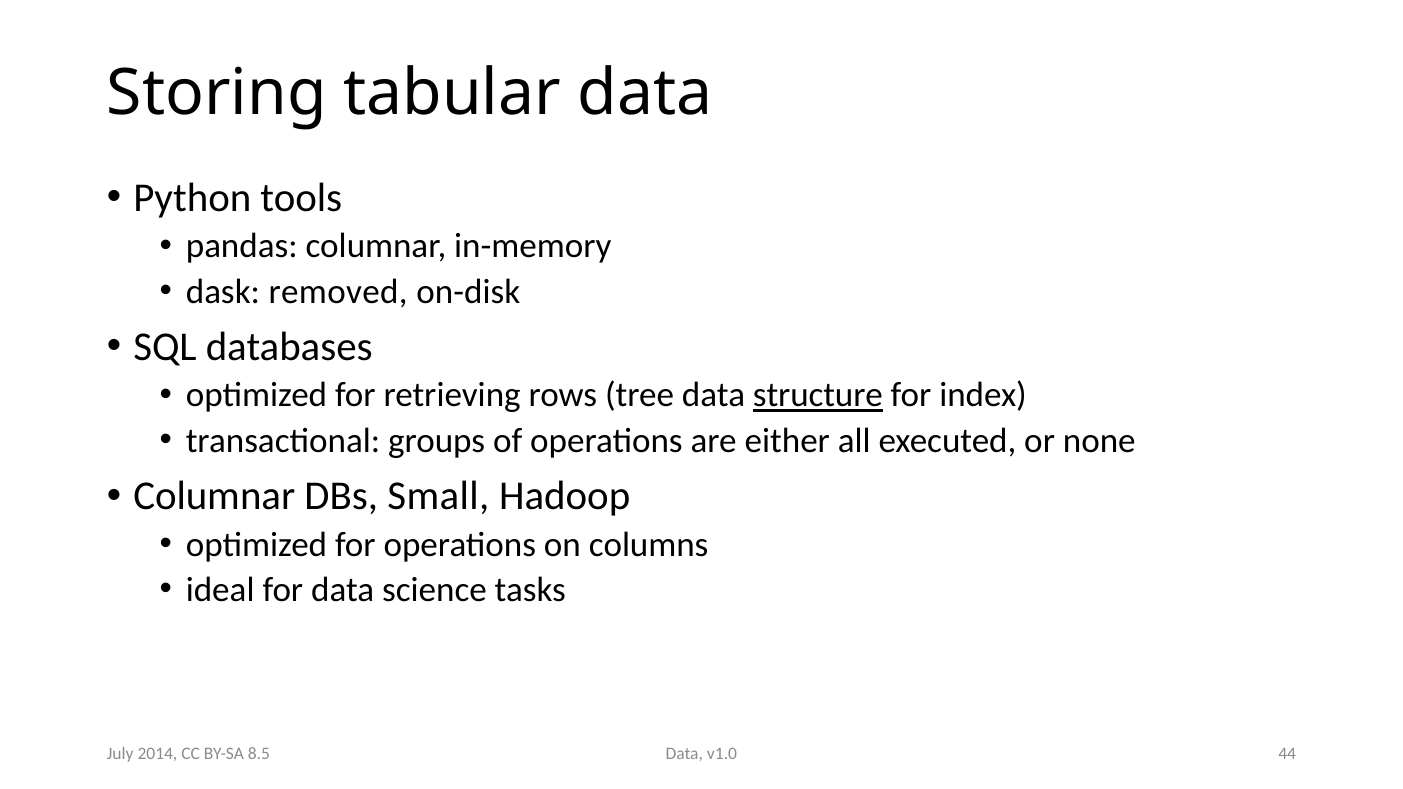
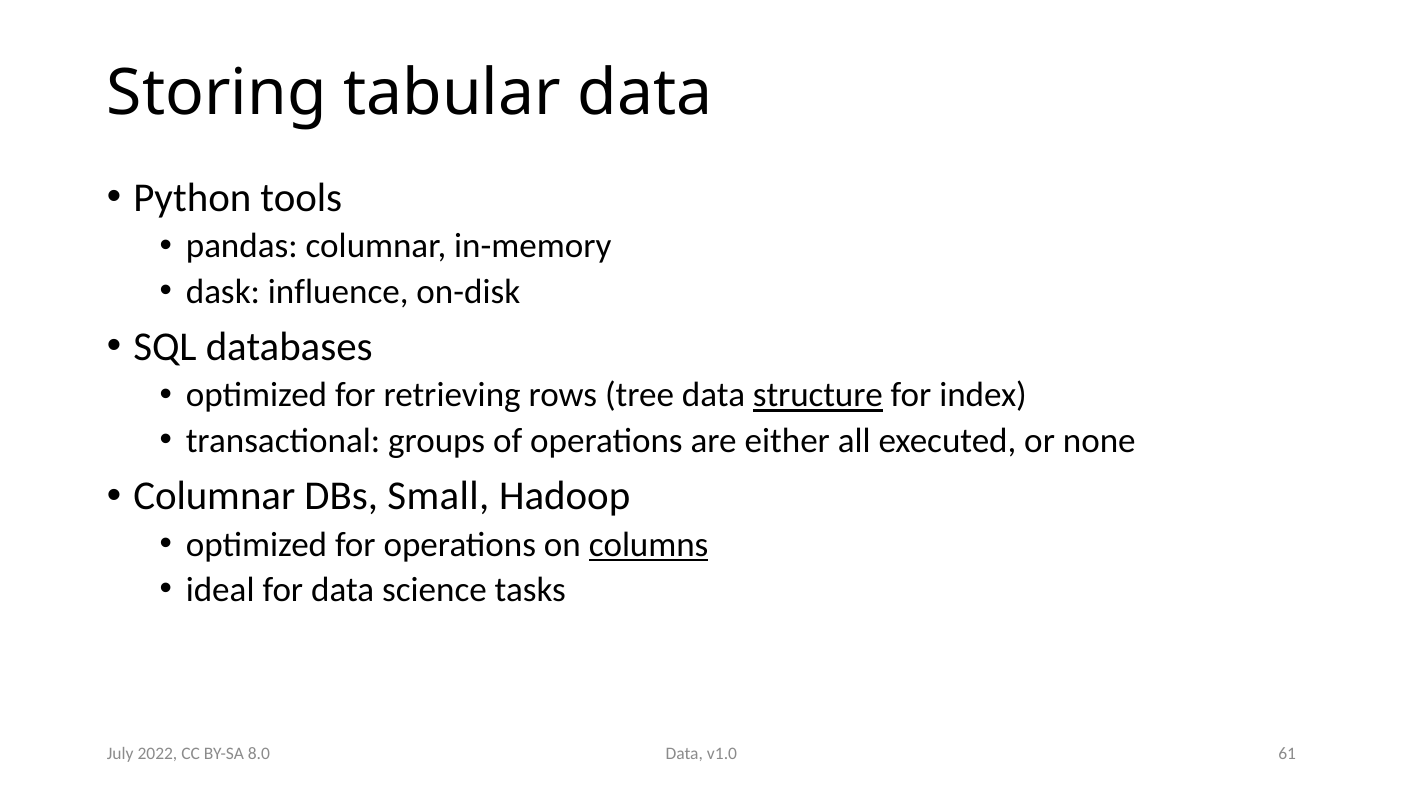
removed: removed -> influence
columns underline: none -> present
44: 44 -> 61
2014: 2014 -> 2022
8.5: 8.5 -> 8.0
